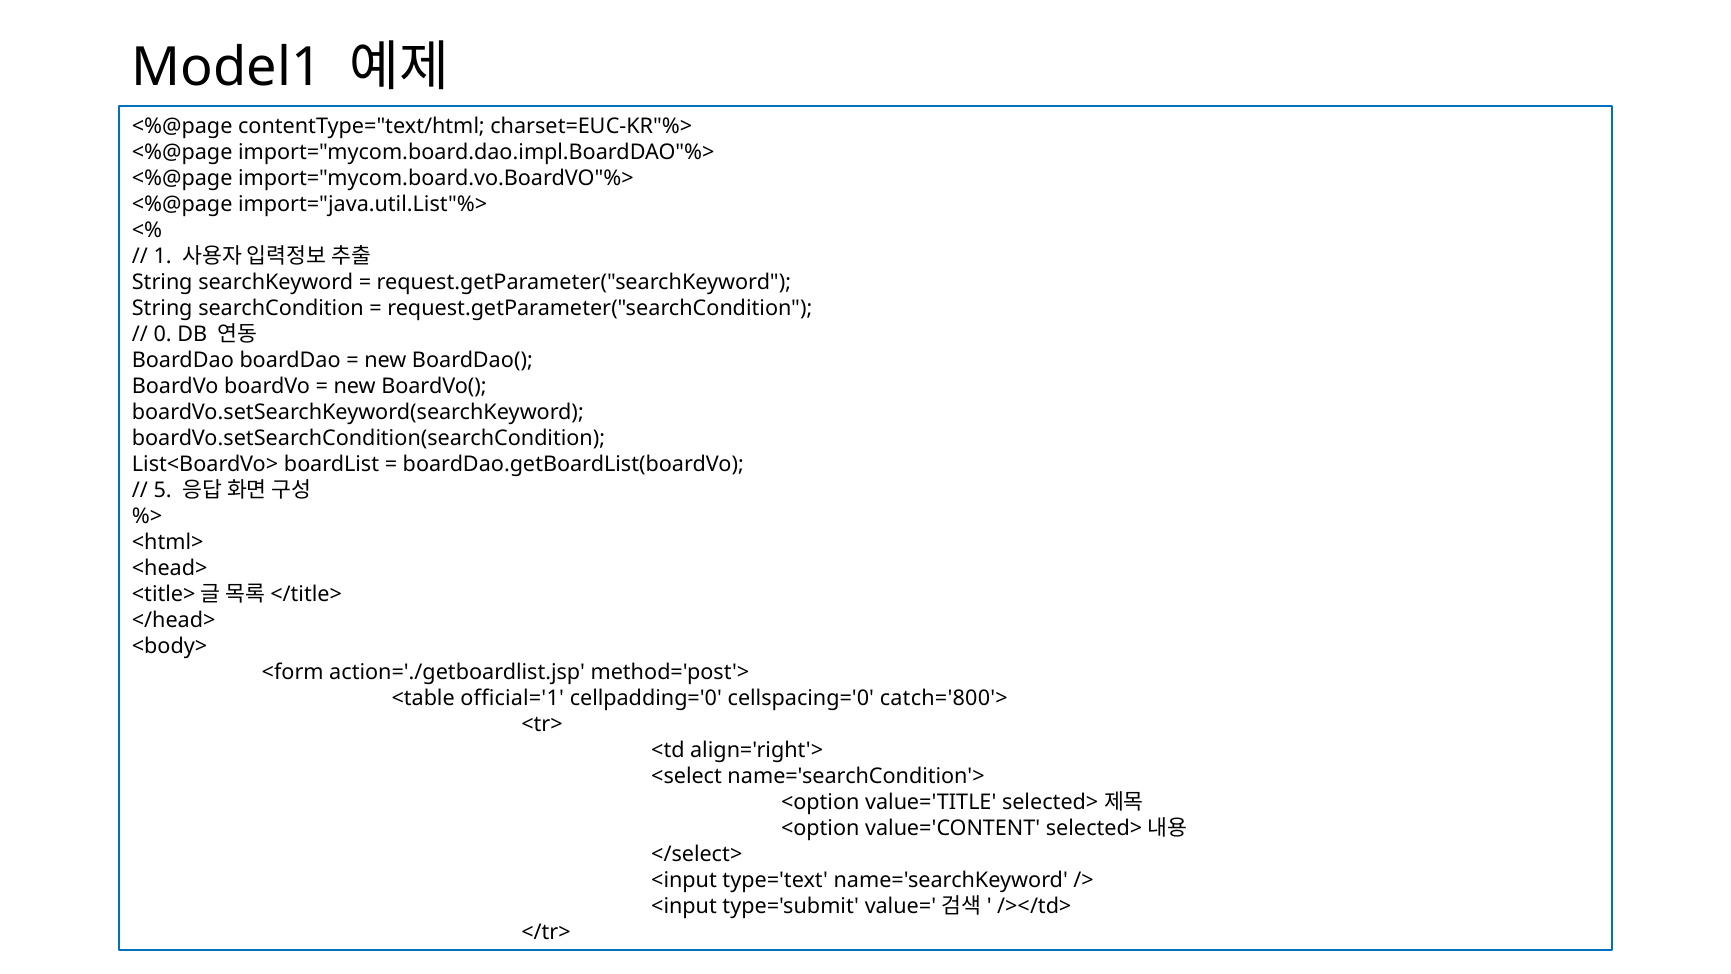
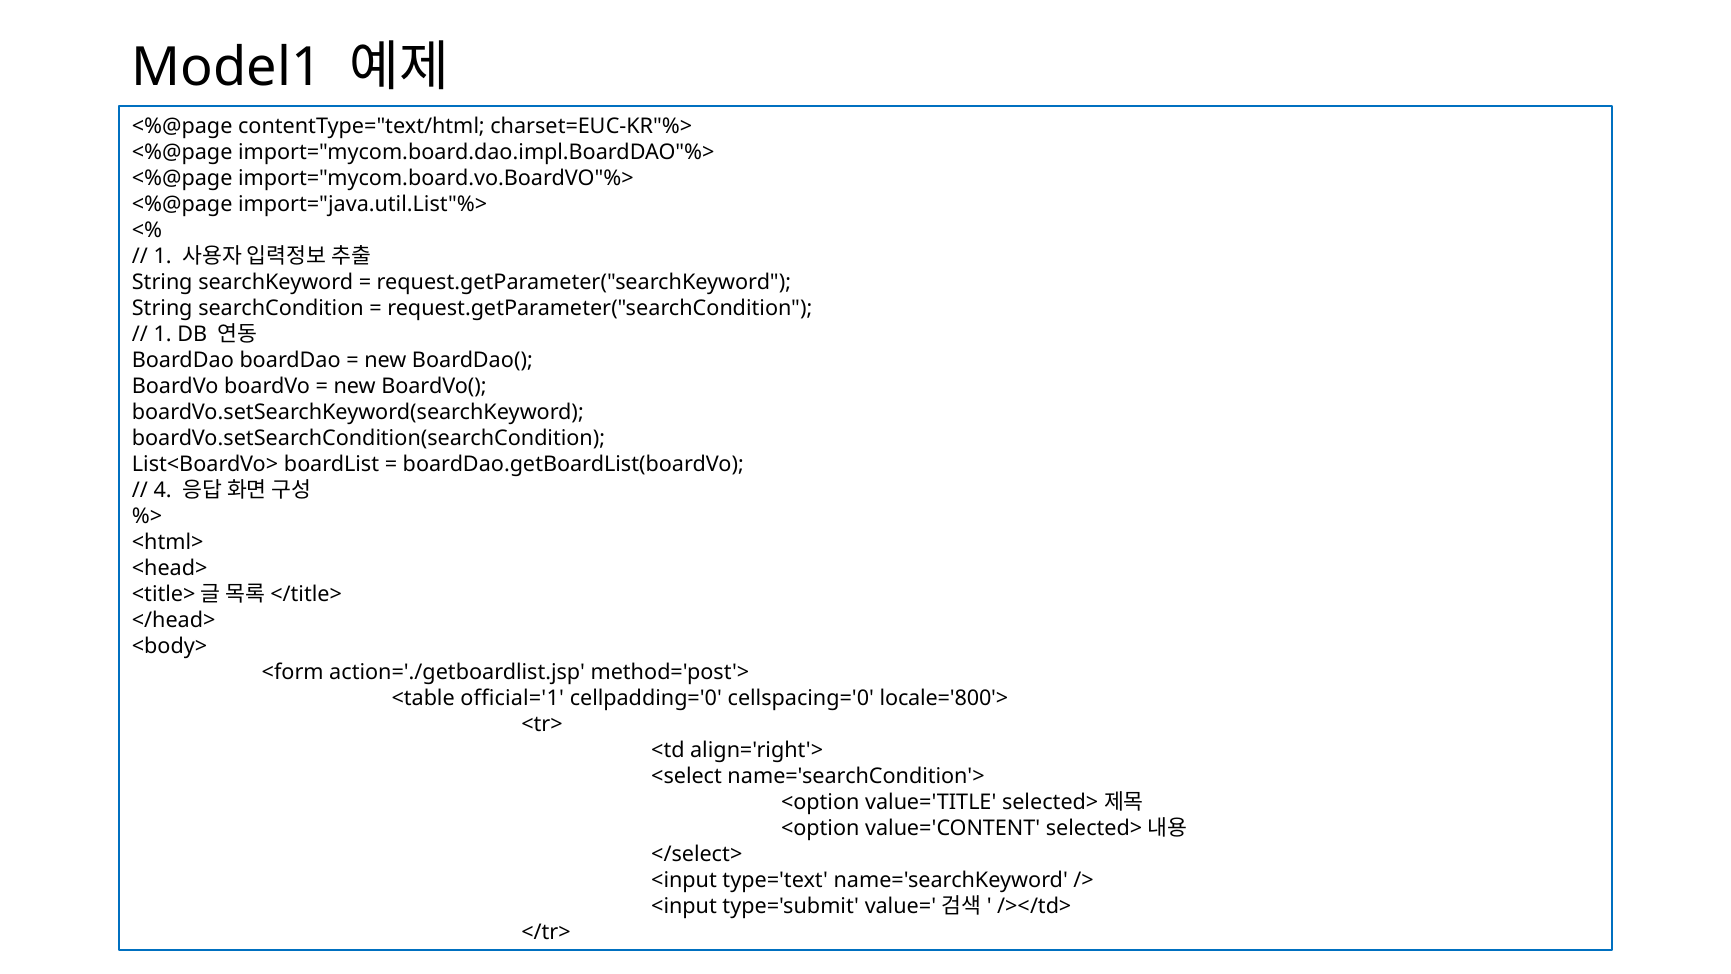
0 at (163, 334): 0 -> 1
5: 5 -> 4
catch='800'>: catch='800'> -> locale='800'>
